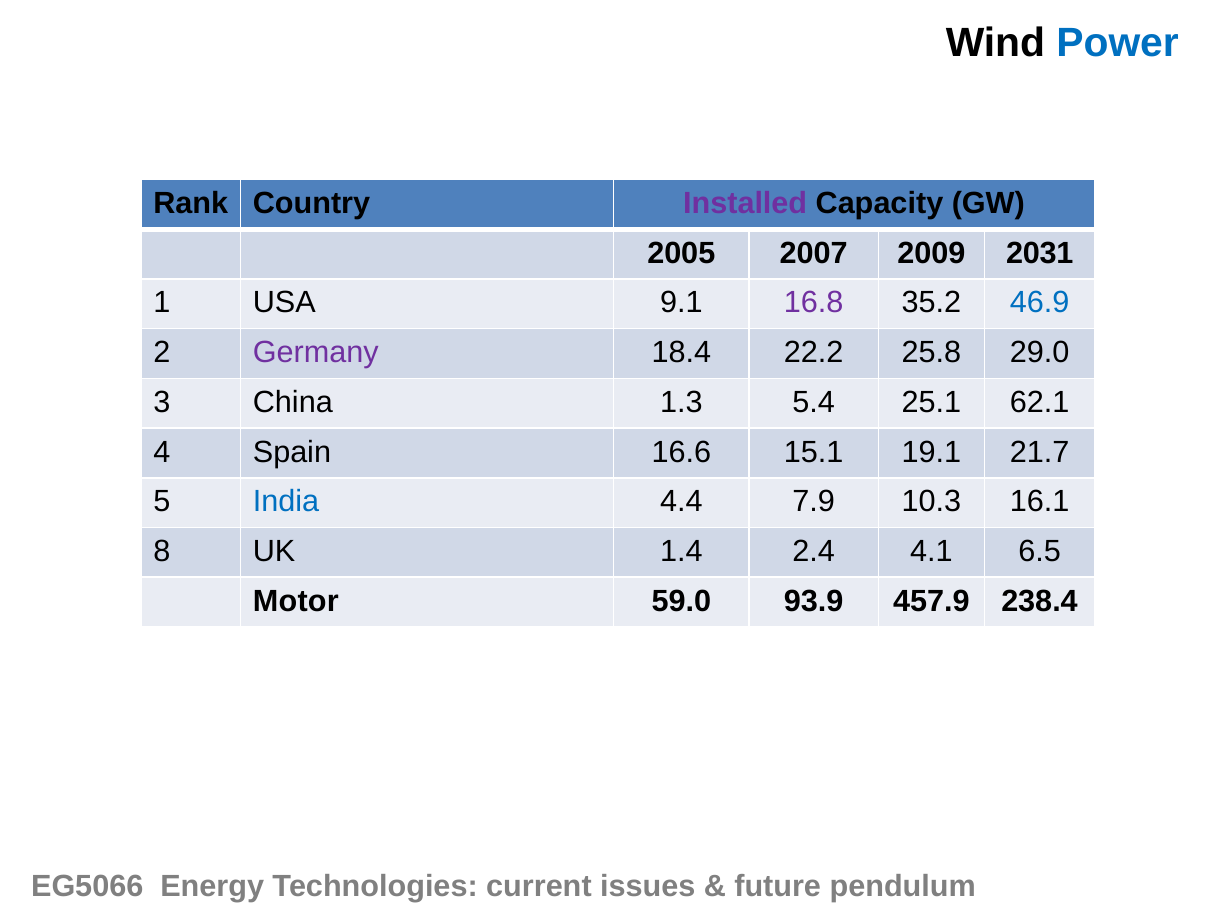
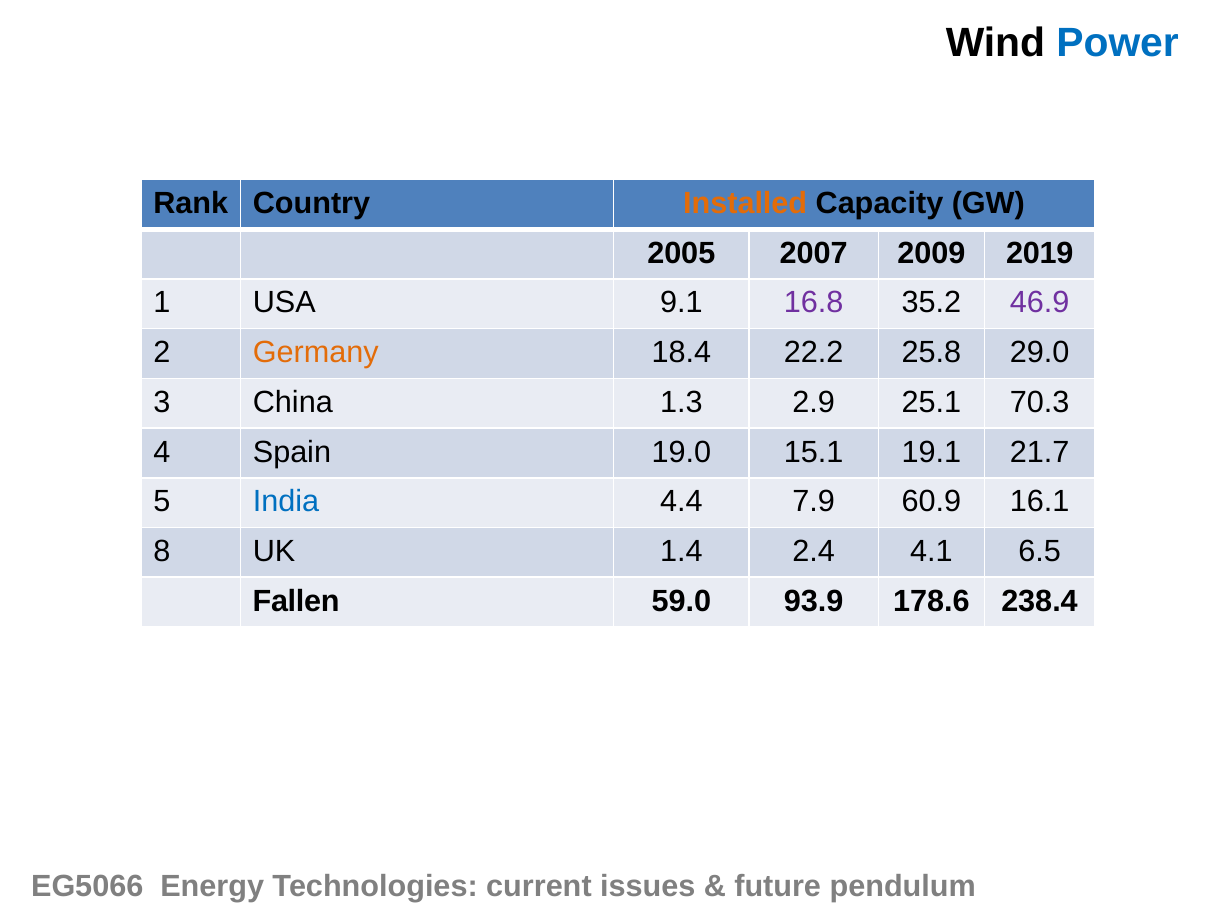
Installed colour: purple -> orange
2031: 2031 -> 2019
46.9 colour: blue -> purple
Germany colour: purple -> orange
5.4: 5.4 -> 2.9
62.1: 62.1 -> 70.3
16.6: 16.6 -> 19.0
10.3: 10.3 -> 60.9
Motor: Motor -> Fallen
457.9: 457.9 -> 178.6
